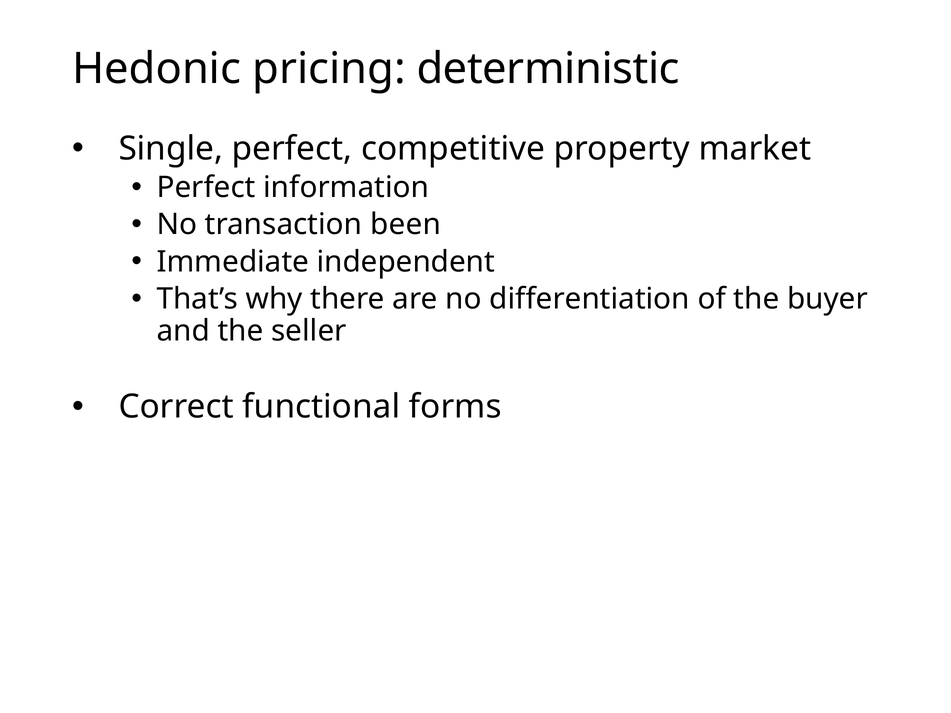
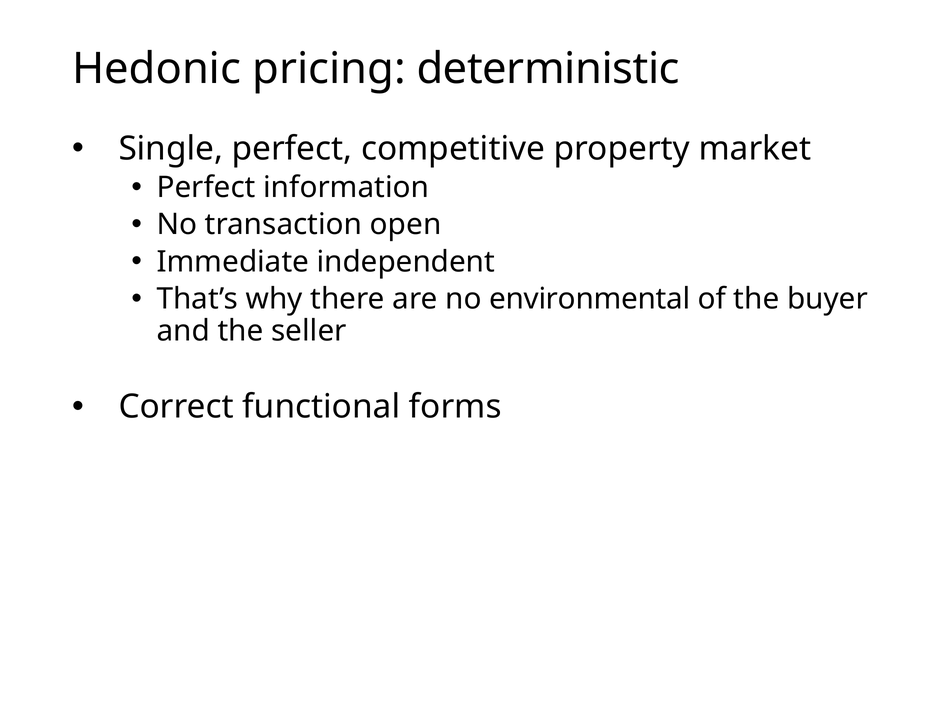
been: been -> open
differentiation: differentiation -> environmental
